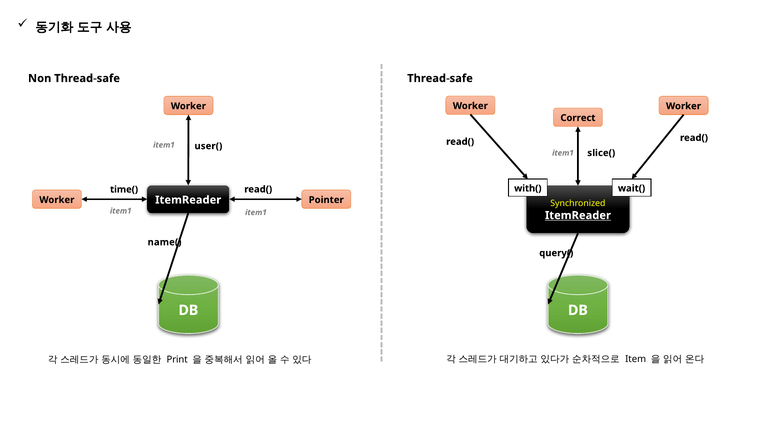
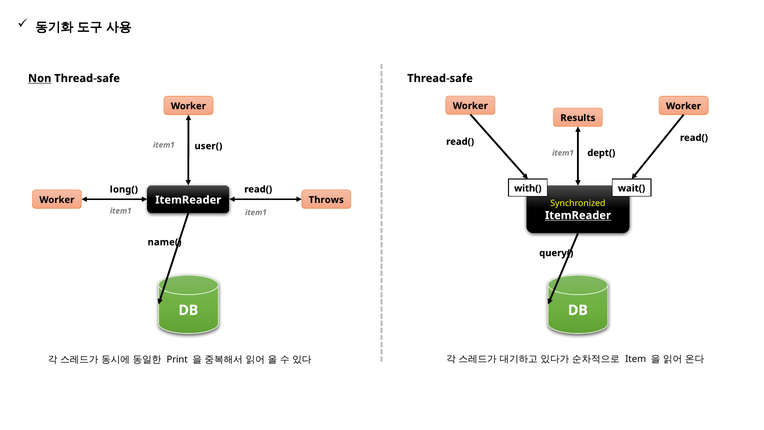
Non underline: none -> present
Correct: Correct -> Results
slice(: slice( -> dept(
time(: time( -> long(
Pointer: Pointer -> Throws
